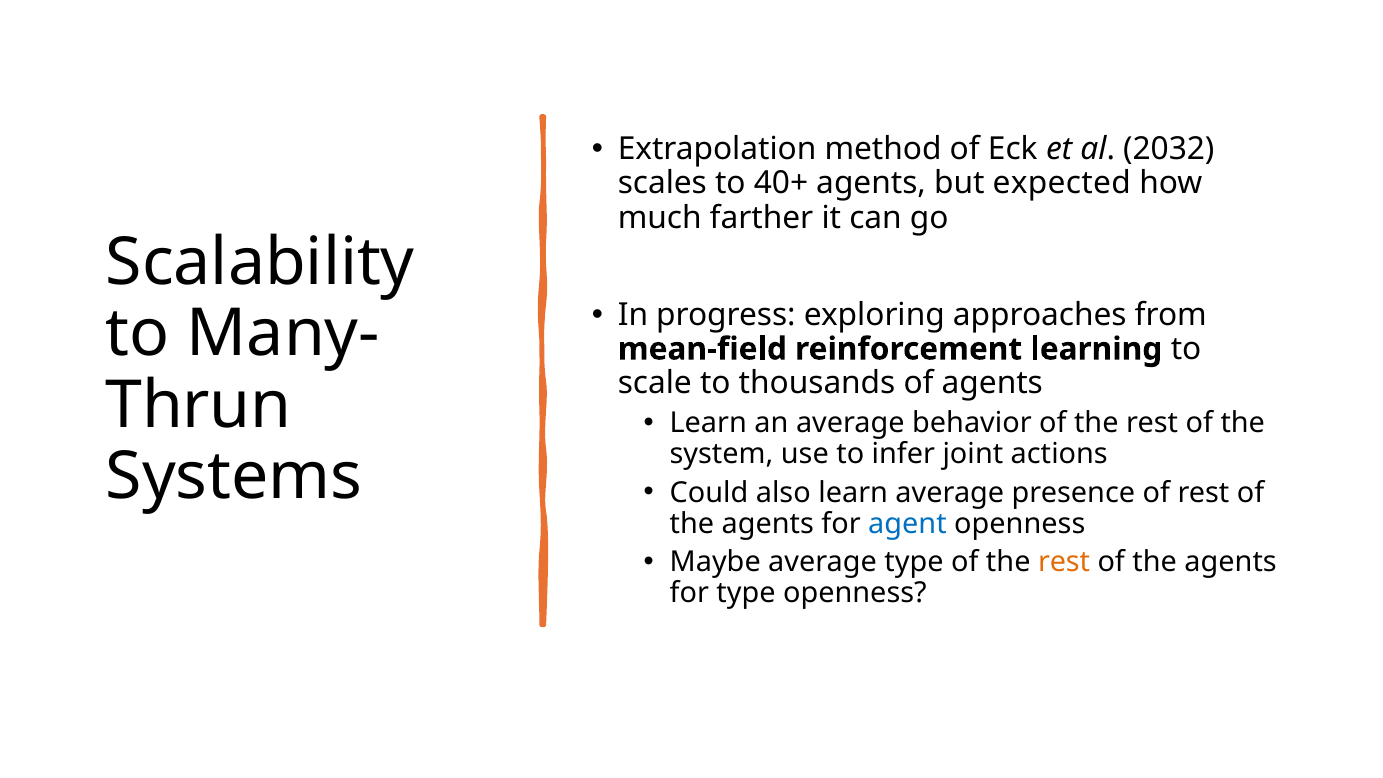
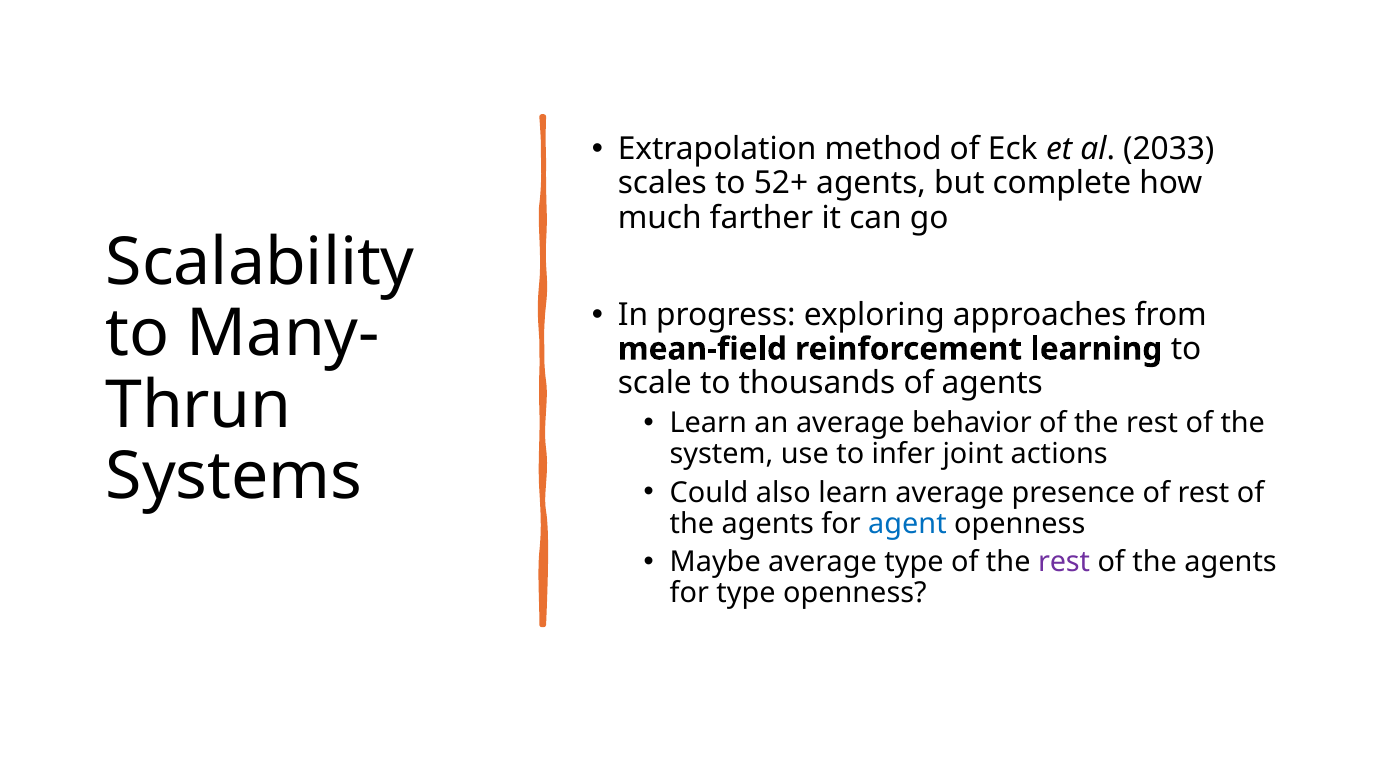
2032: 2032 -> 2033
40+: 40+ -> 52+
expected: expected -> complete
rest at (1064, 562) colour: orange -> purple
